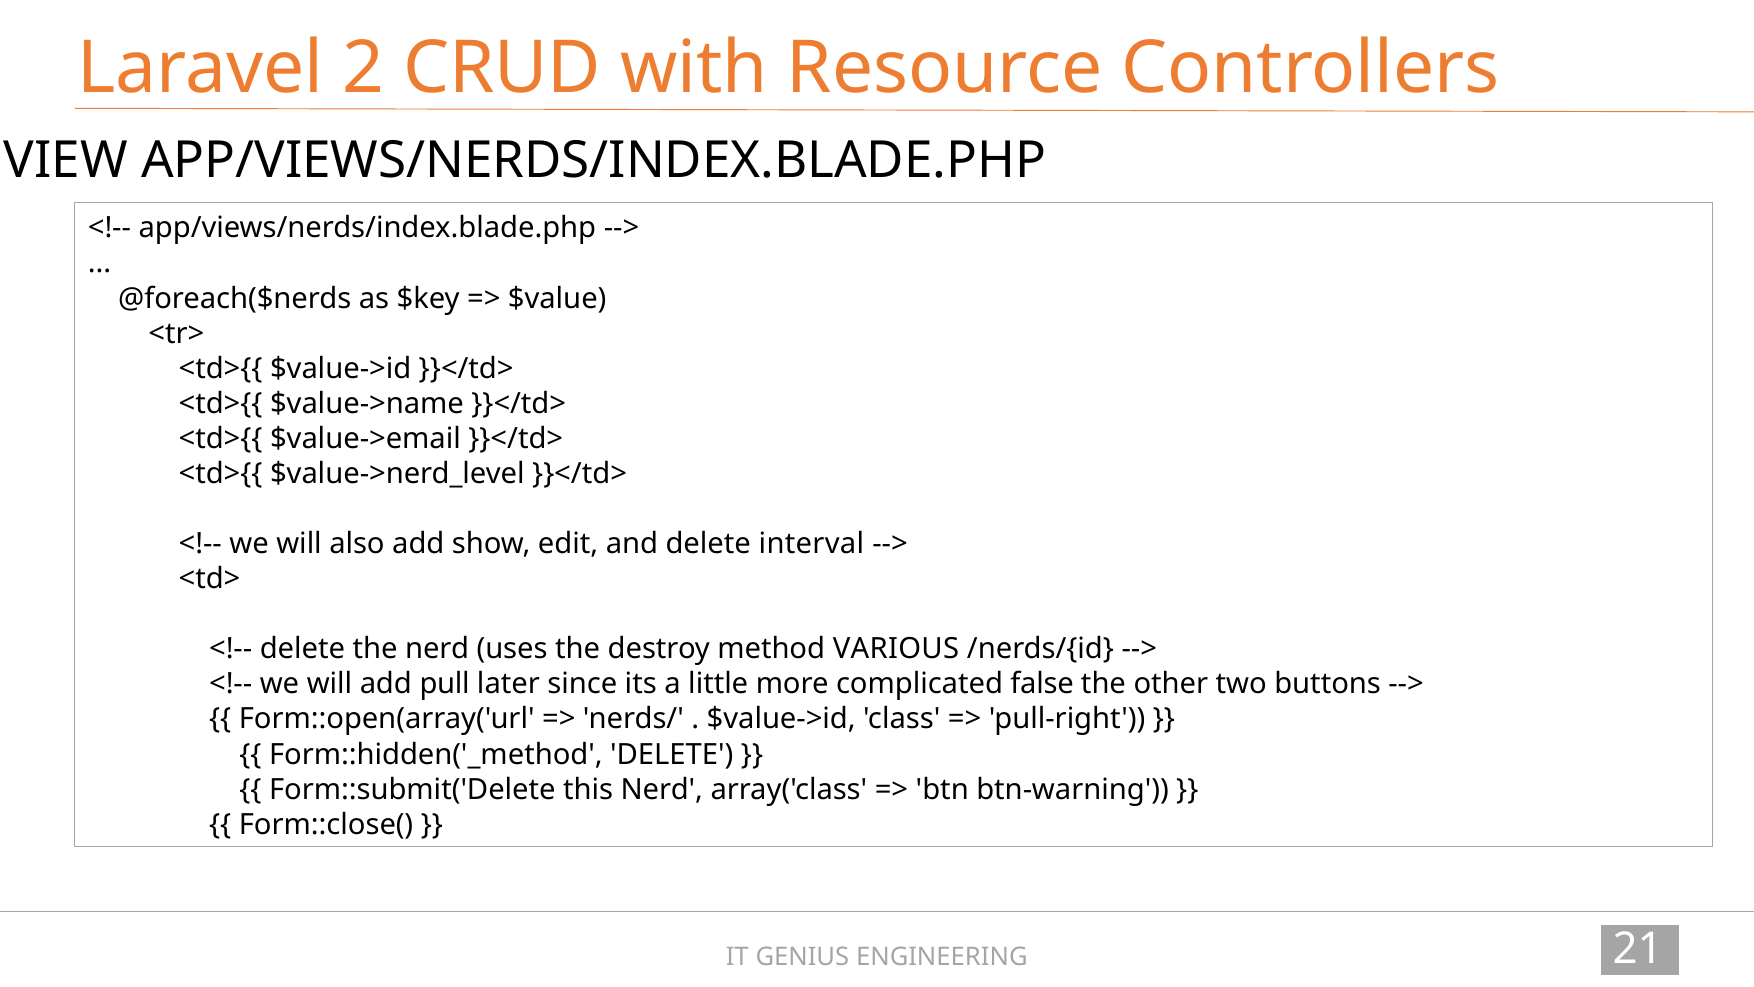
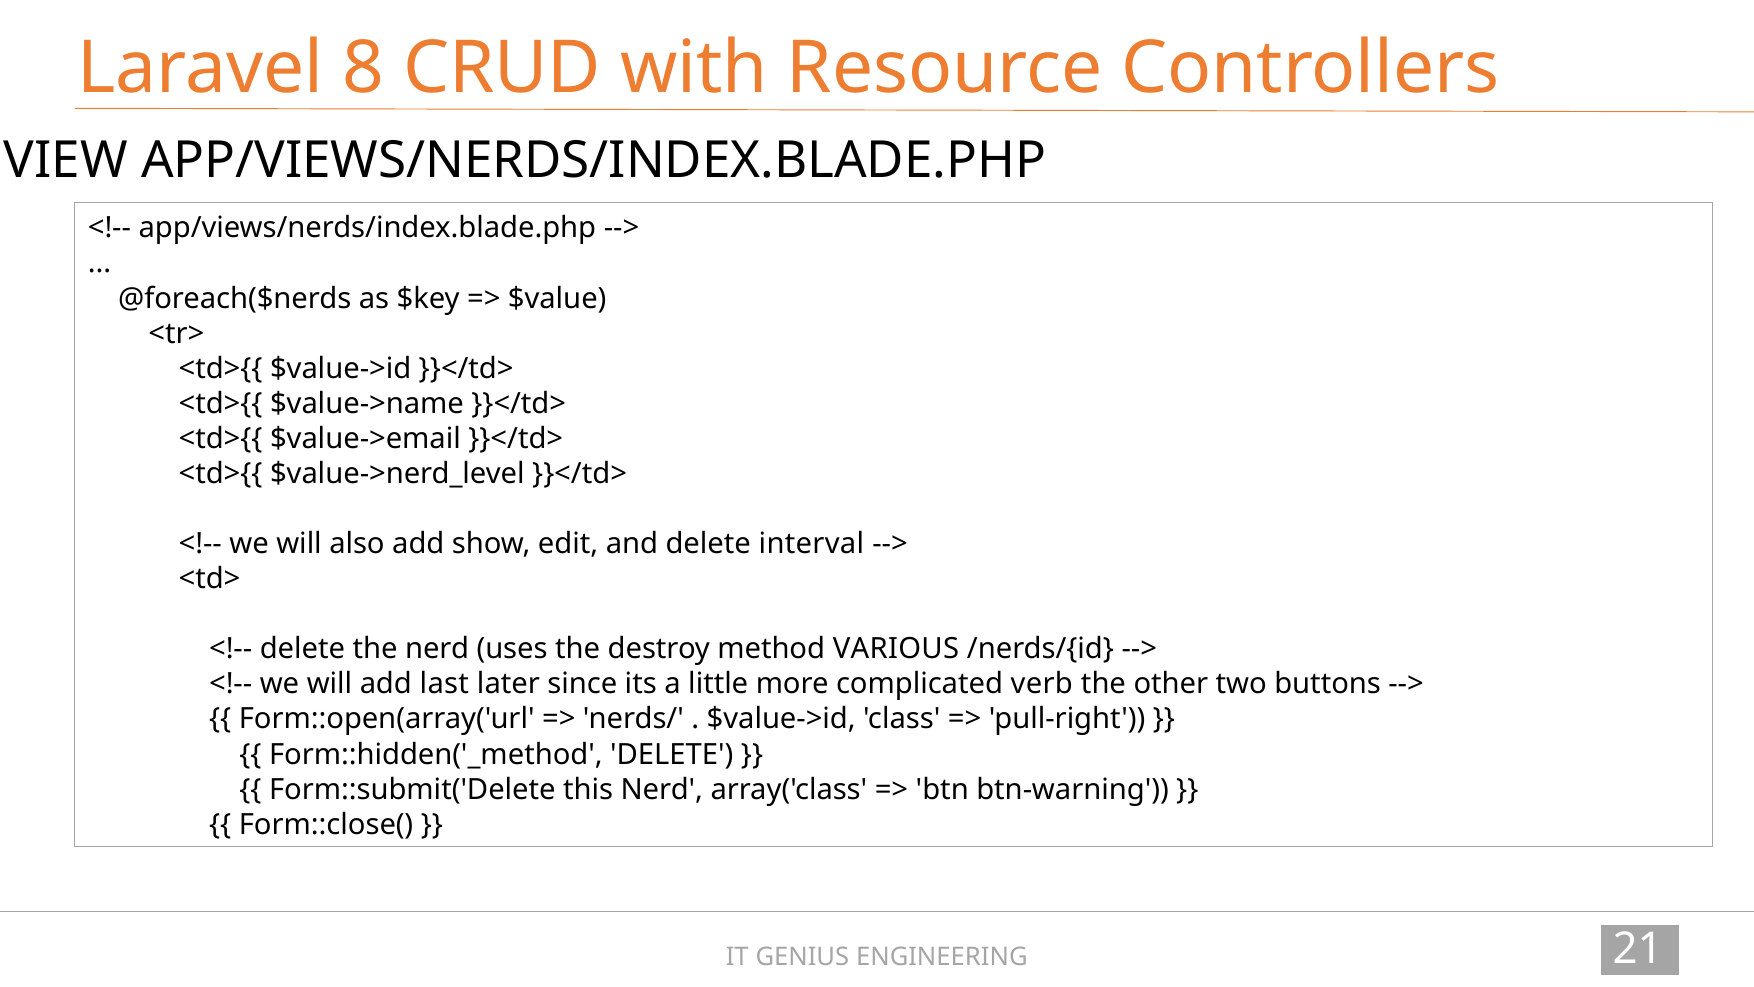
2: 2 -> 8
pull: pull -> last
false: false -> verb
